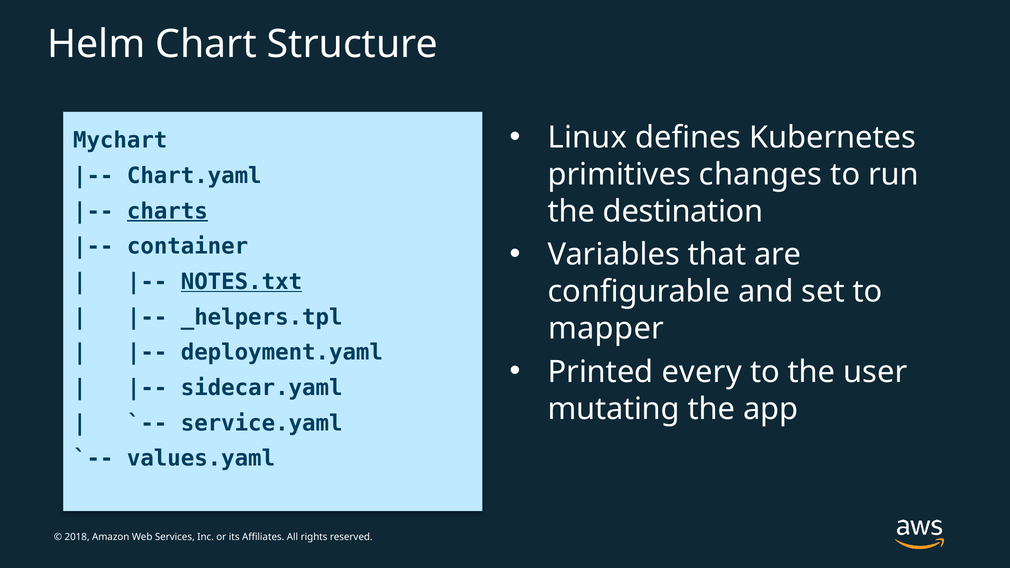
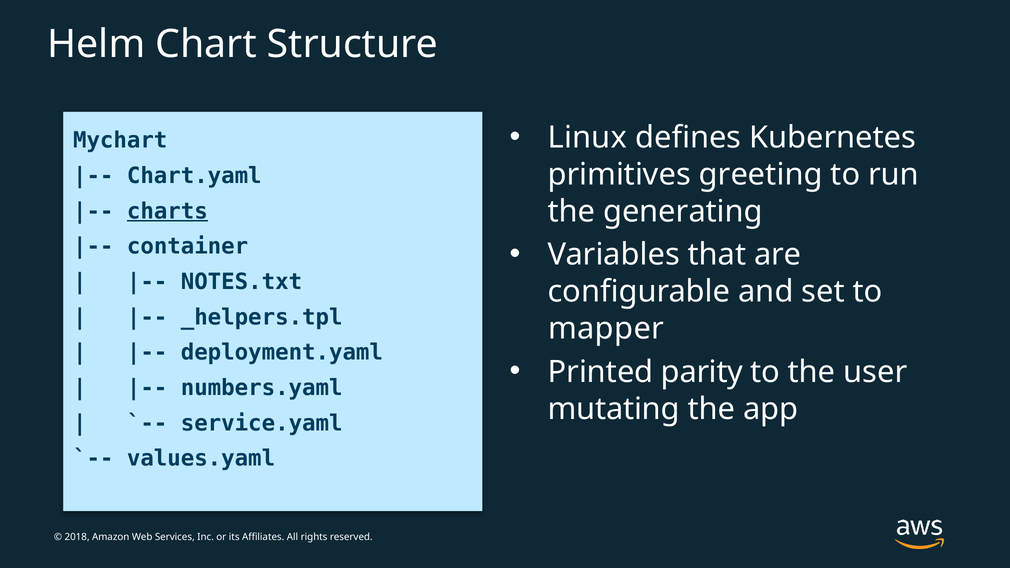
changes: changes -> greeting
destination: destination -> generating
NOTES.txt underline: present -> none
every: every -> parity
sidecar.yaml: sidecar.yaml -> numbers.yaml
